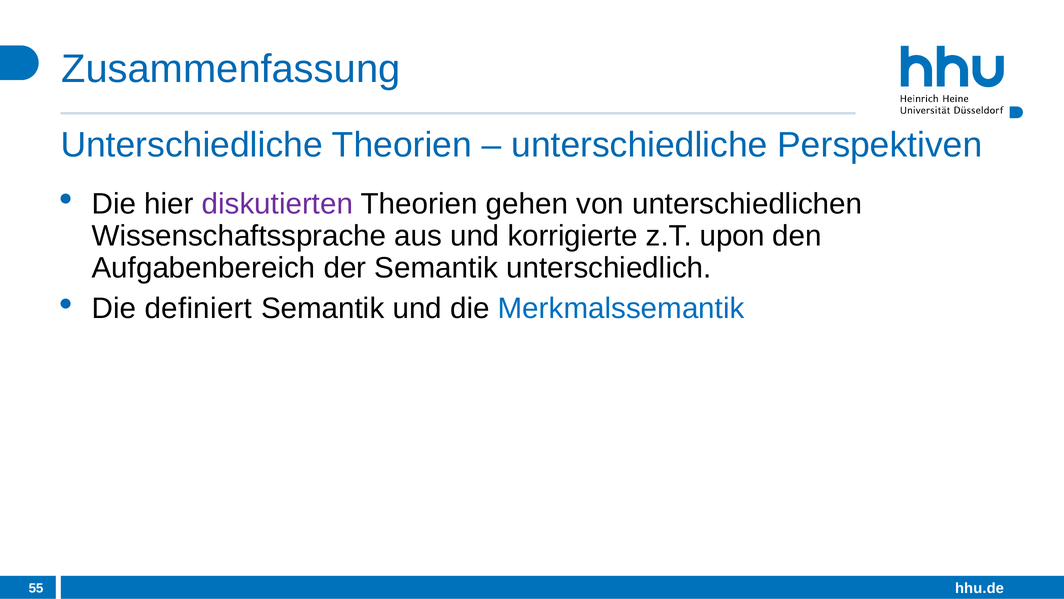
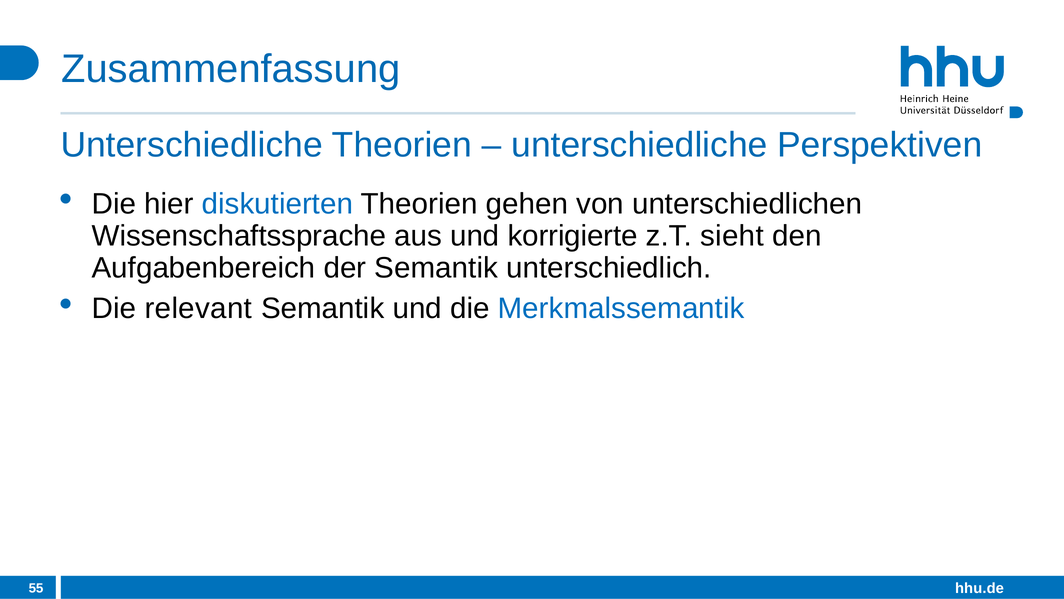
diskutierten colour: purple -> blue
upon: upon -> sieht
definiert: definiert -> relevant
